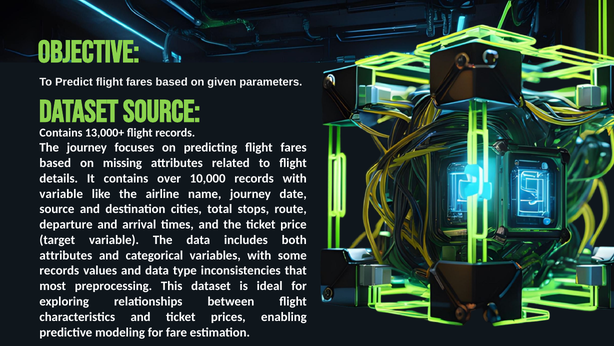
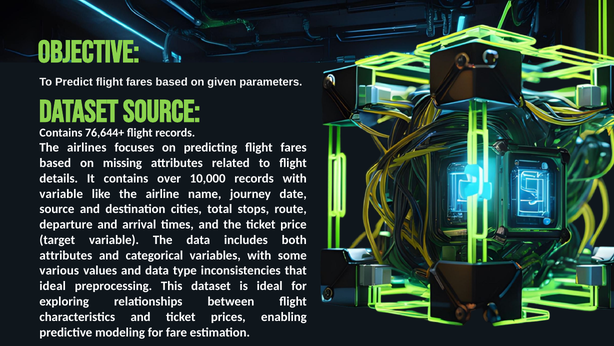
13,000+: 13,000+ -> 76,644+
The journey: journey -> airlines
records at (59, 270): records -> various
most at (53, 286): most -> ideal
